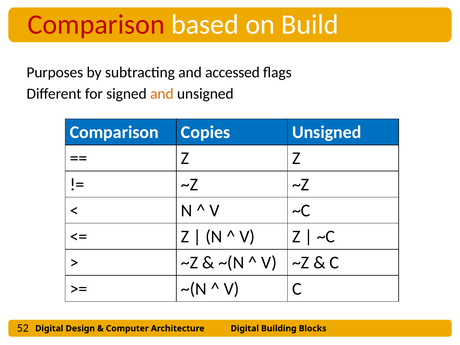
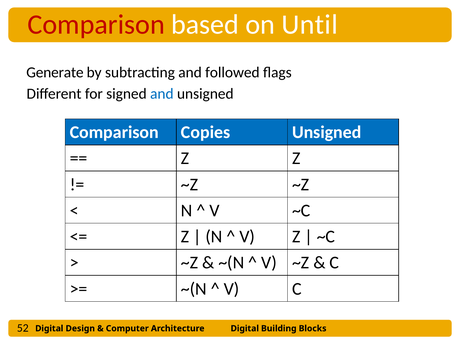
Build: Build -> Until
Purposes: Purposes -> Generate
accessed: accessed -> followed
and at (162, 94) colour: orange -> blue
